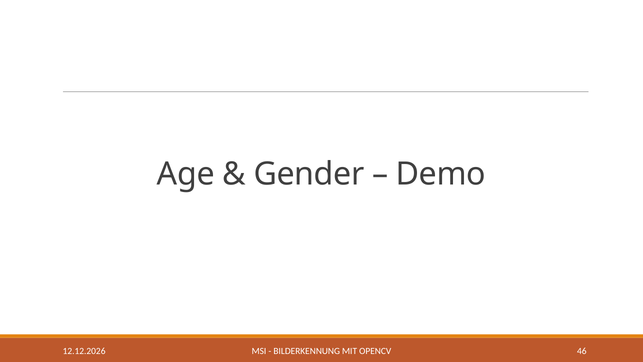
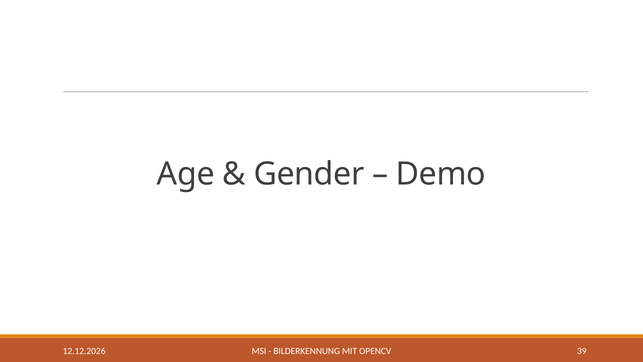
46: 46 -> 39
